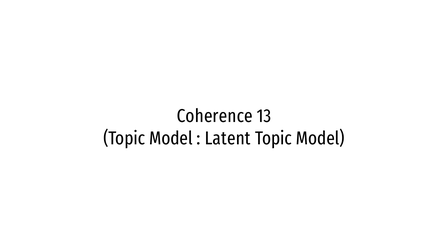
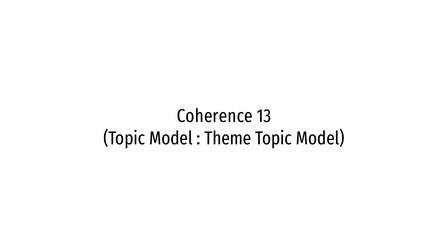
Latent: Latent -> Theme
